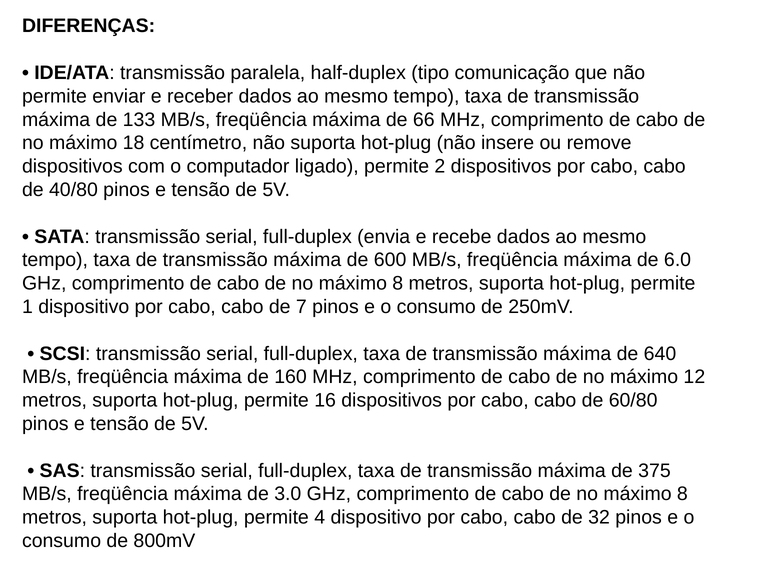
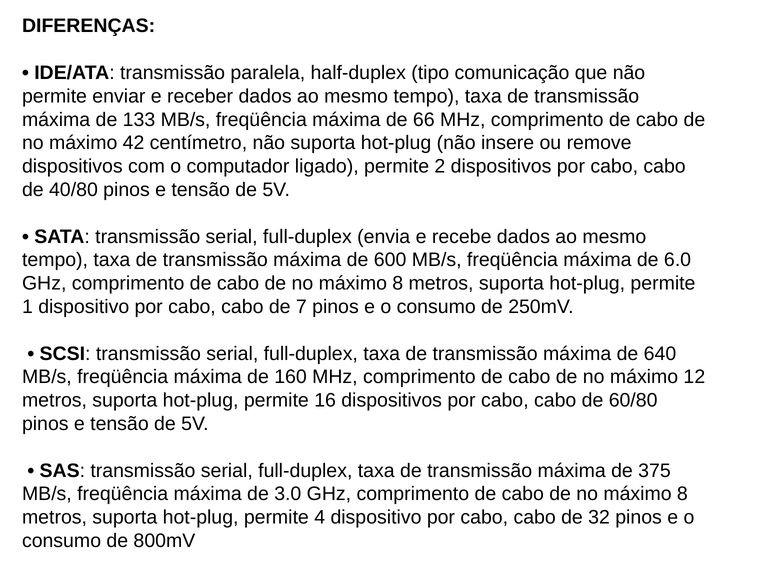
18: 18 -> 42
